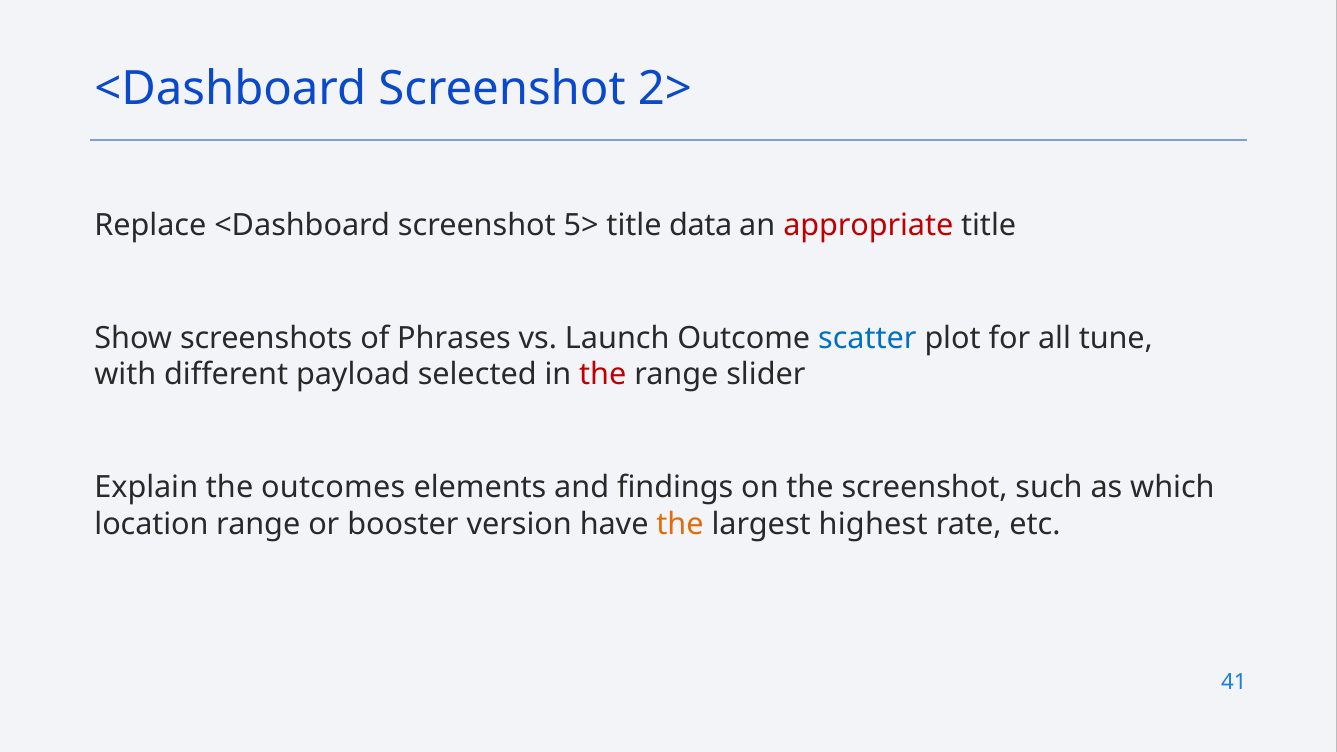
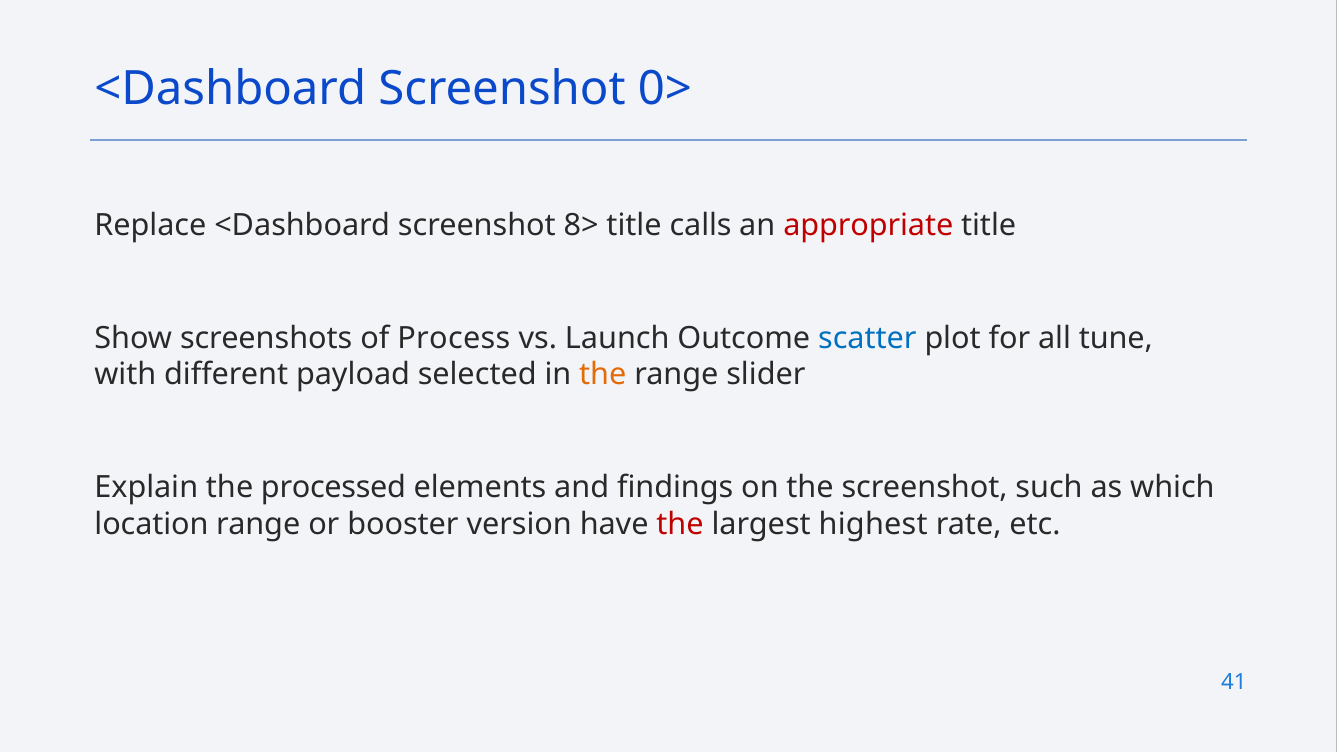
2>: 2> -> 0>
5>: 5> -> 8>
data: data -> calls
Phrases: Phrases -> Process
the at (603, 375) colour: red -> orange
outcomes: outcomes -> processed
the at (680, 524) colour: orange -> red
